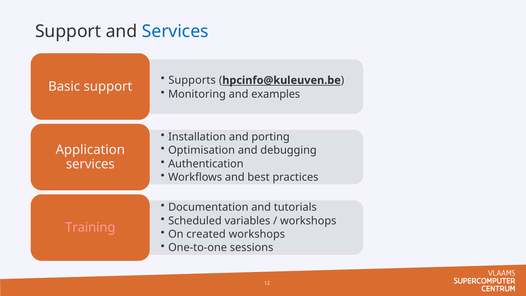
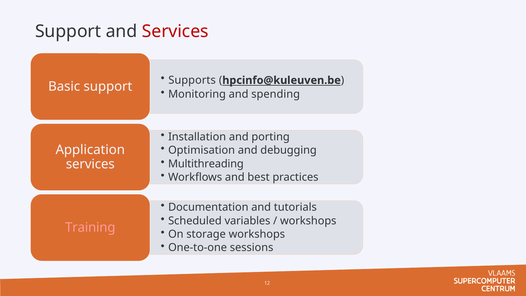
Services at (175, 31) colour: blue -> red
examples: examples -> spending
Authentication: Authentication -> Multithreading
created: created -> storage
